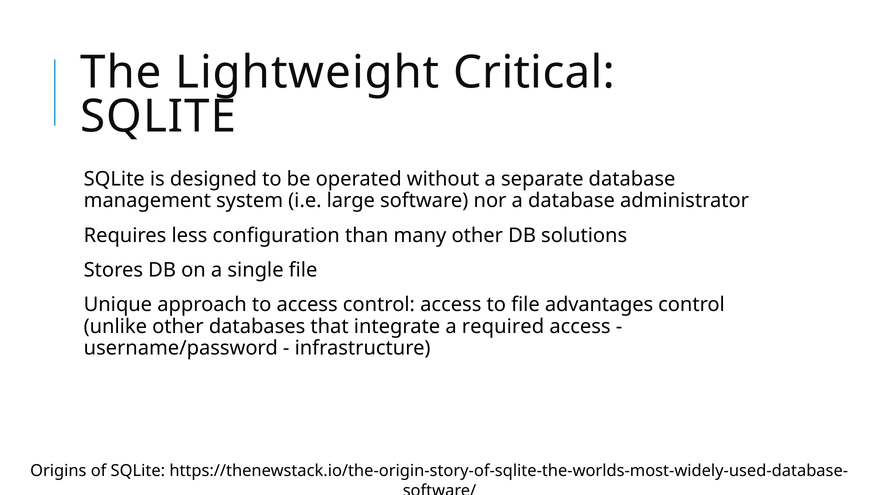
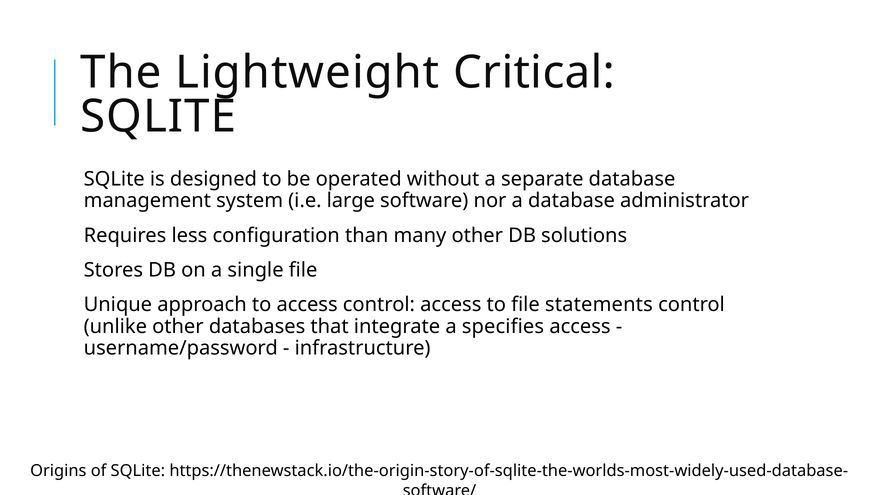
advantages: advantages -> statements
required: required -> specifies
